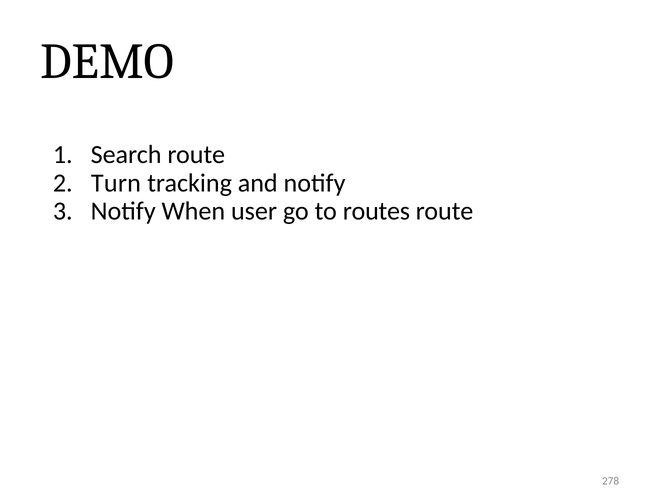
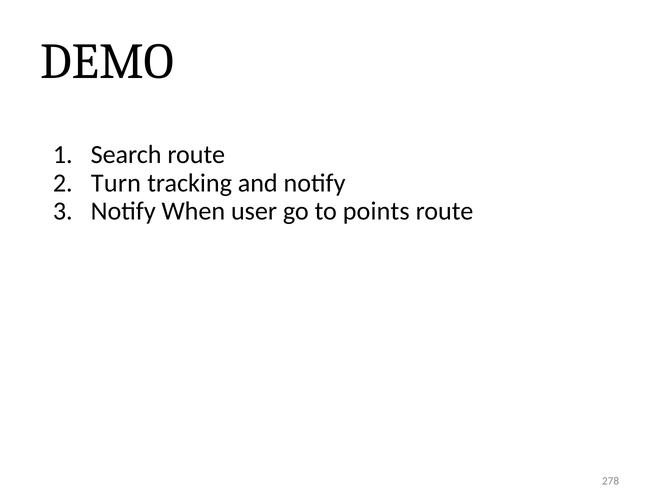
routes: routes -> points
